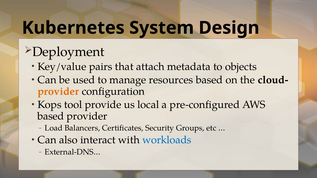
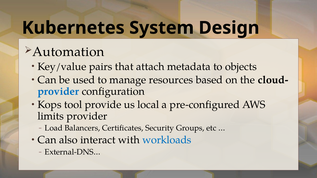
Deployment: Deployment -> Automation
provider at (58, 92) colour: orange -> blue
based at (51, 116): based -> limits
